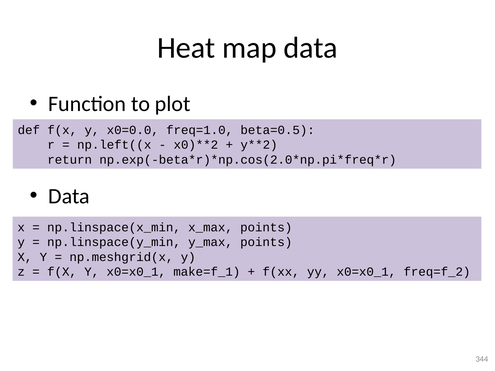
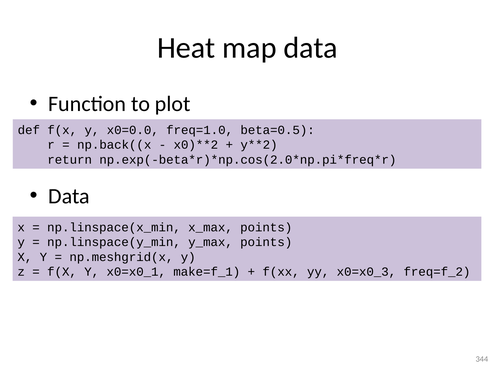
np.left((x: np.left((x -> np.back((x
yy x0=x0_1: x0=x0_1 -> x0=x0_3
